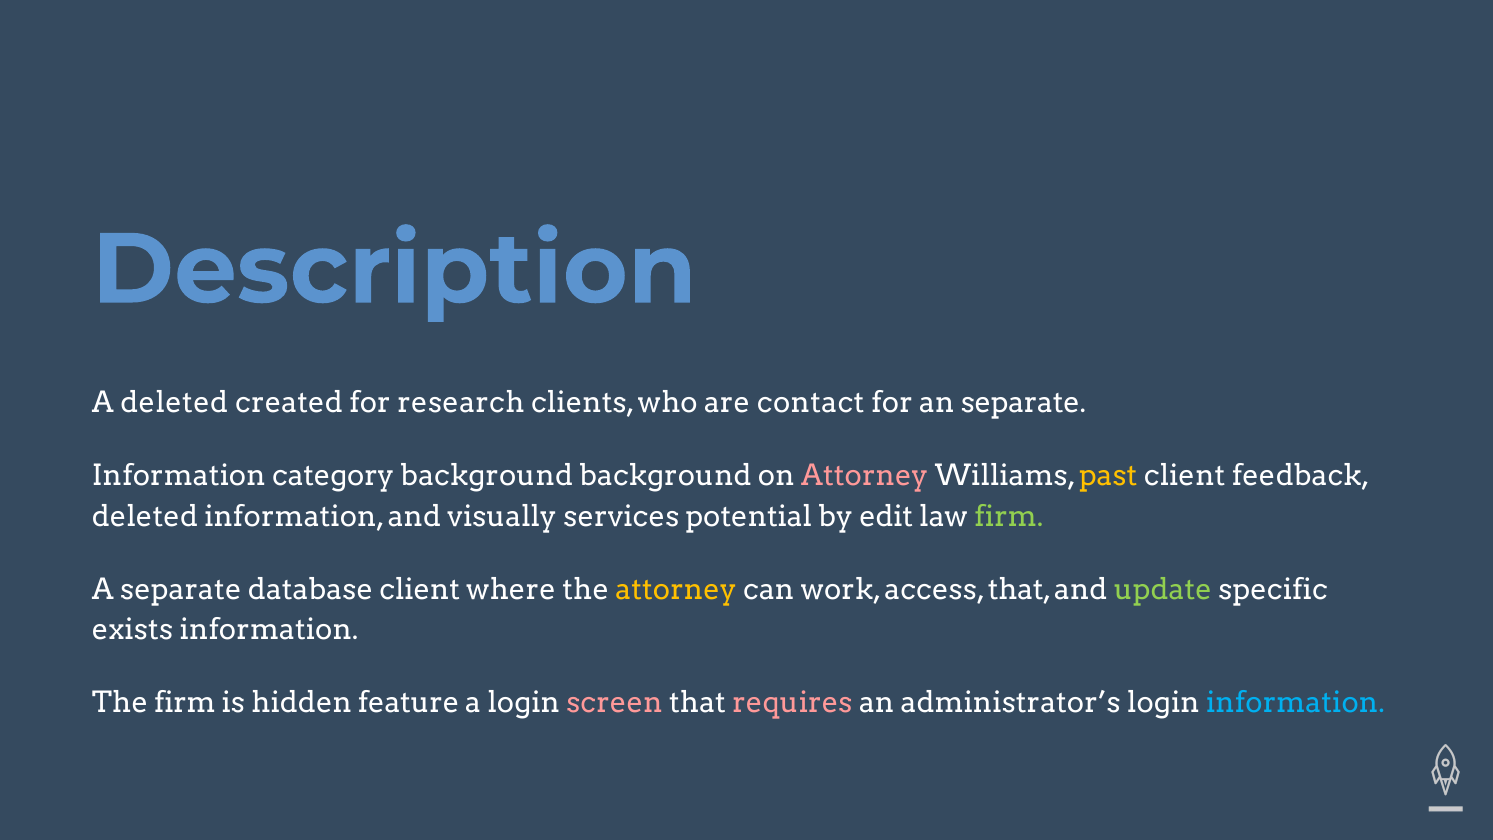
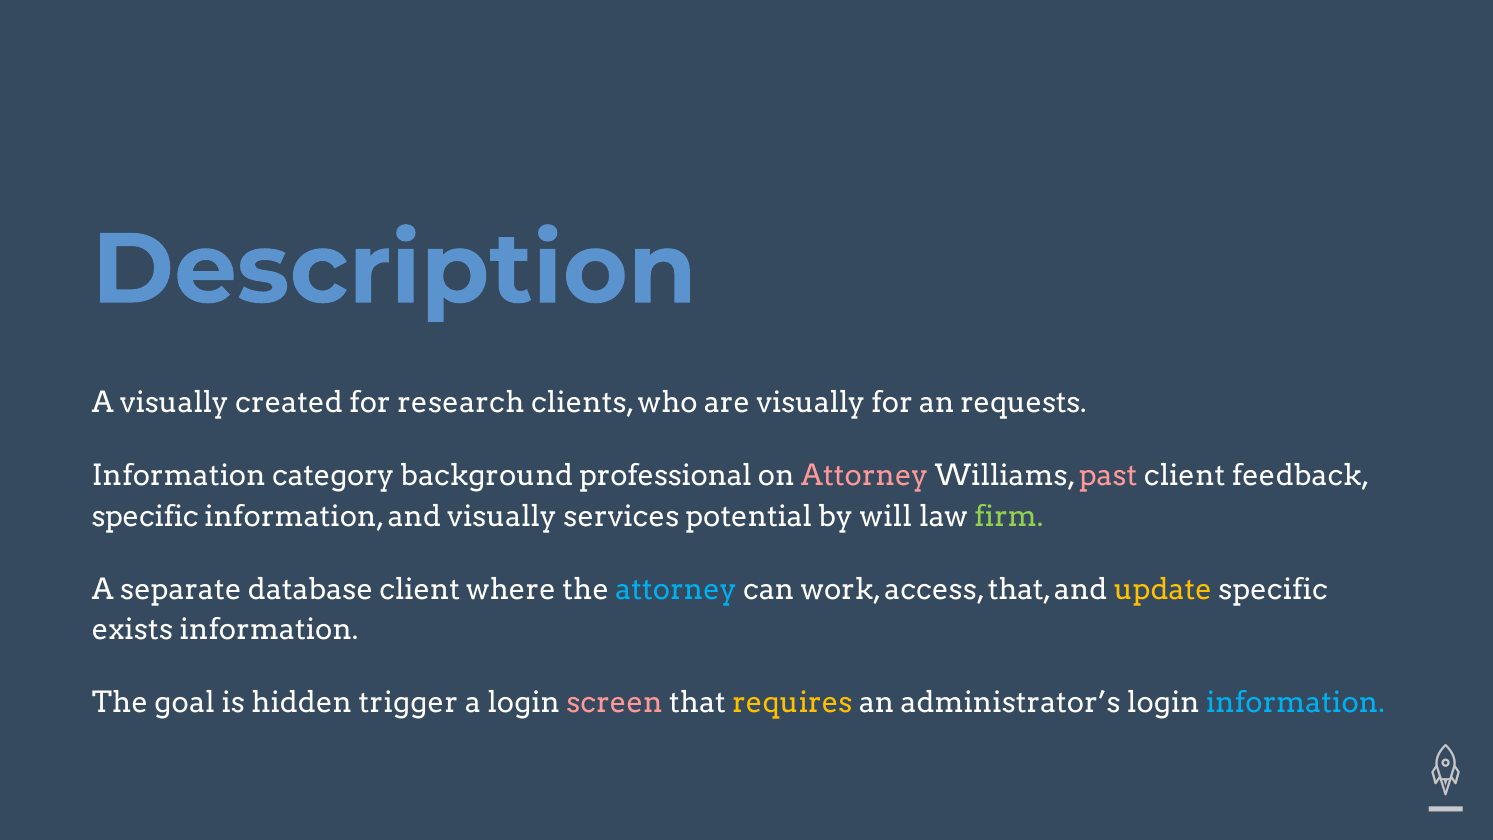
A deleted: deleted -> visually
are contact: contact -> visually
an separate: separate -> requests
background background: background -> professional
past colour: yellow -> pink
deleted at (145, 516): deleted -> specific
edit: edit -> will
attorney at (676, 589) colour: yellow -> light blue
update colour: light green -> yellow
The firm: firm -> goal
feature: feature -> trigger
requires colour: pink -> yellow
